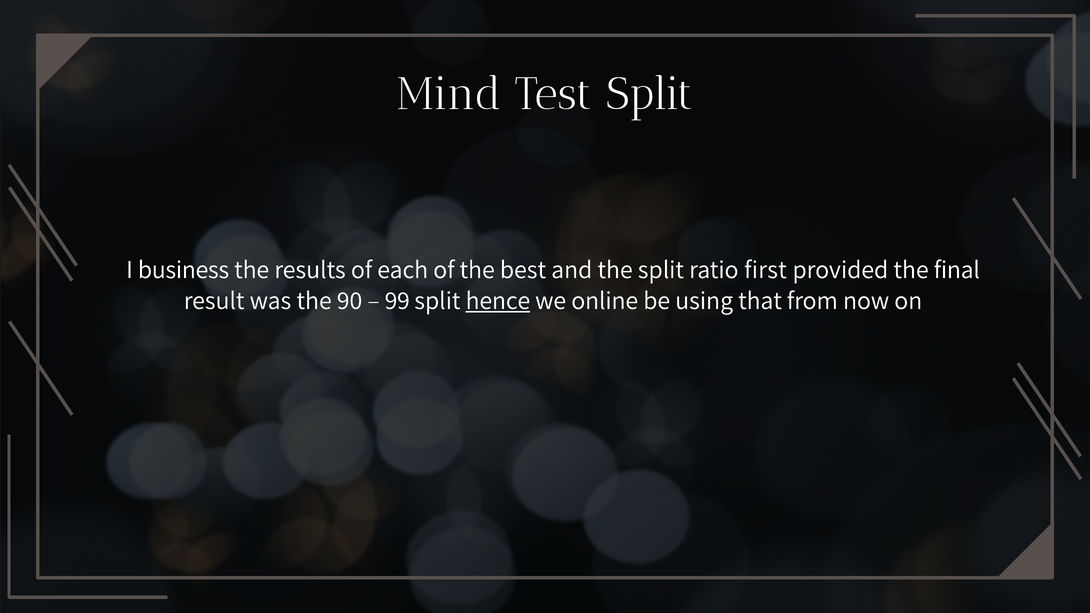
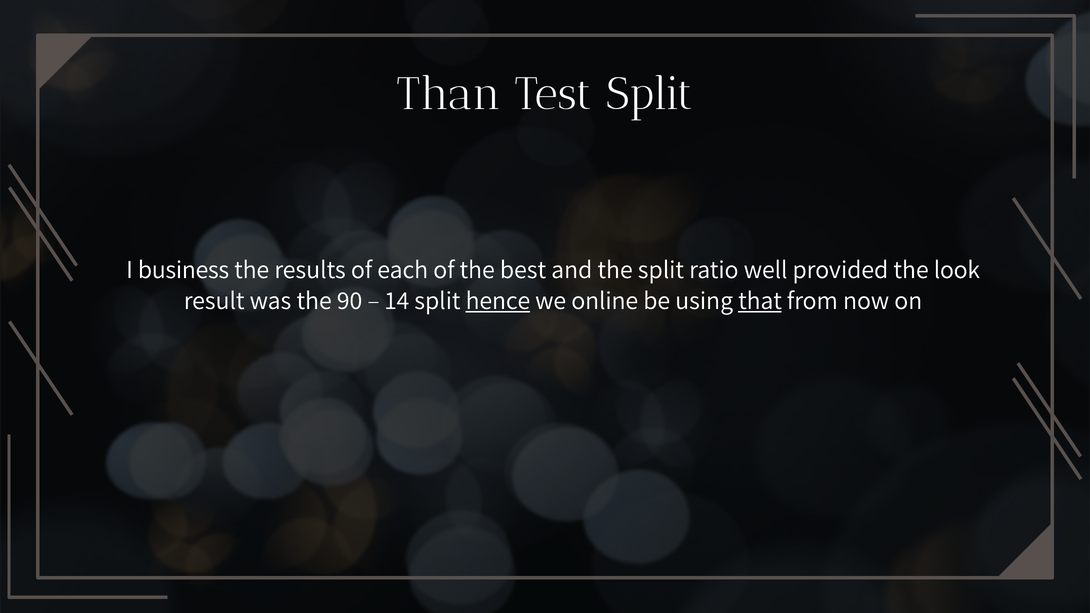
Mind: Mind -> Than
first: first -> well
final: final -> look
99: 99 -> 14
that underline: none -> present
